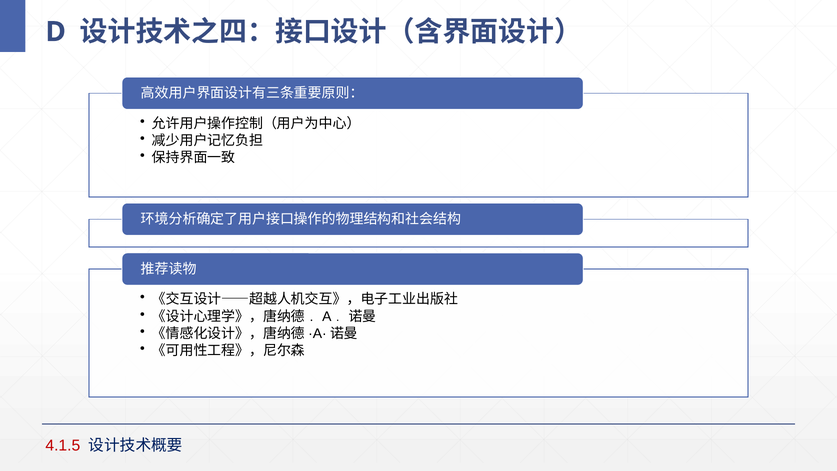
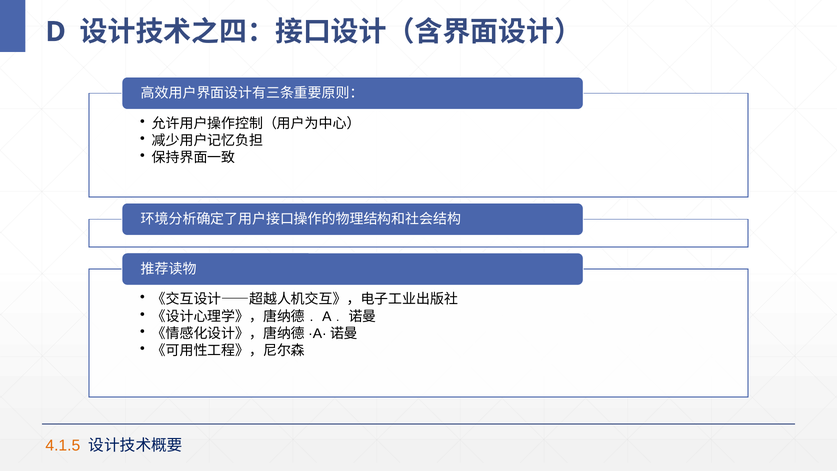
4.1.5 colour: red -> orange
